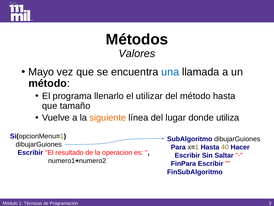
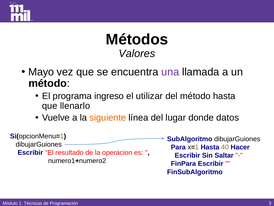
una colour: blue -> purple
llenarlo: llenarlo -> ingreso
tamaño: tamaño -> llenarlo
utiliza: utiliza -> datos
